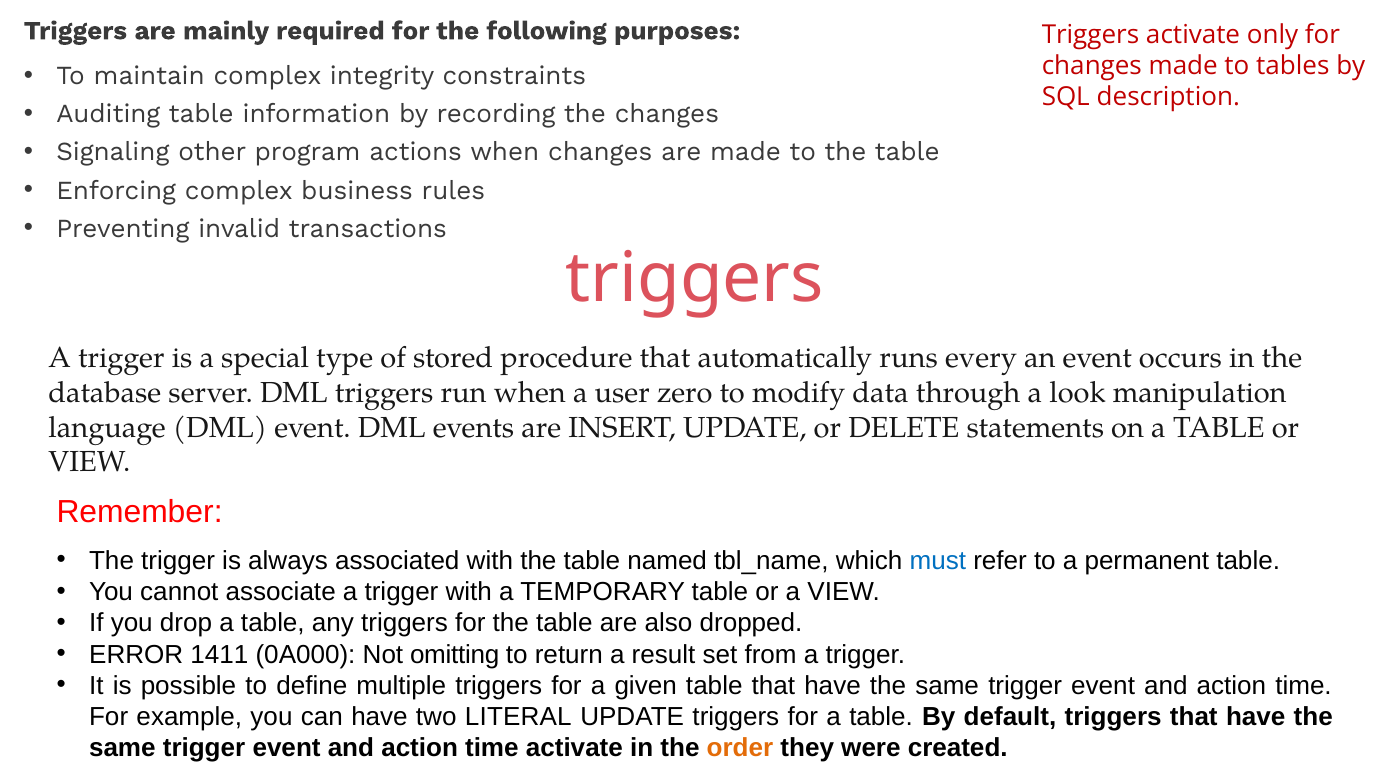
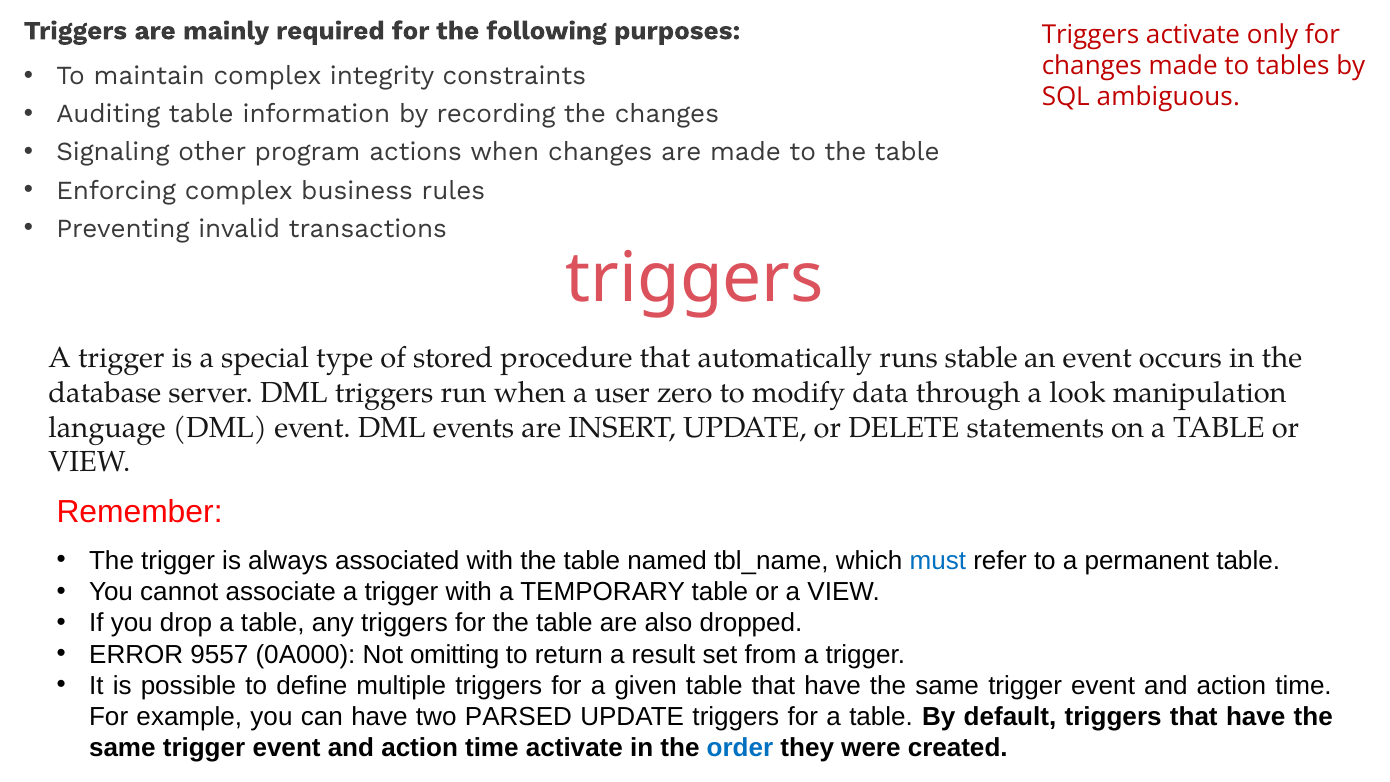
description: description -> ambiguous
every: every -> stable
1411: 1411 -> 9557
LITERAL: LITERAL -> PARSED
order colour: orange -> blue
